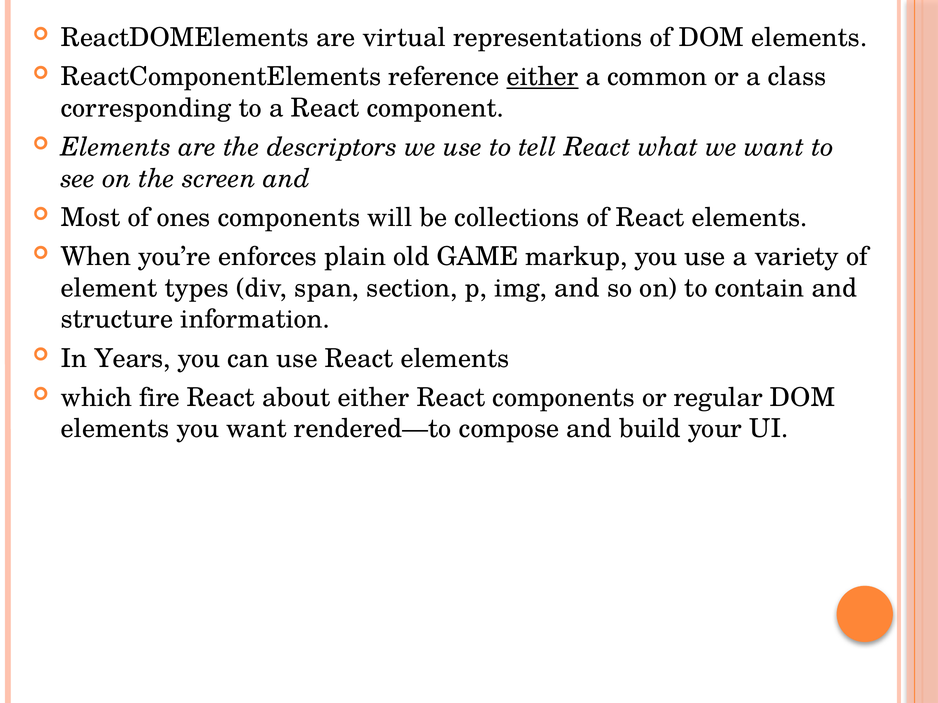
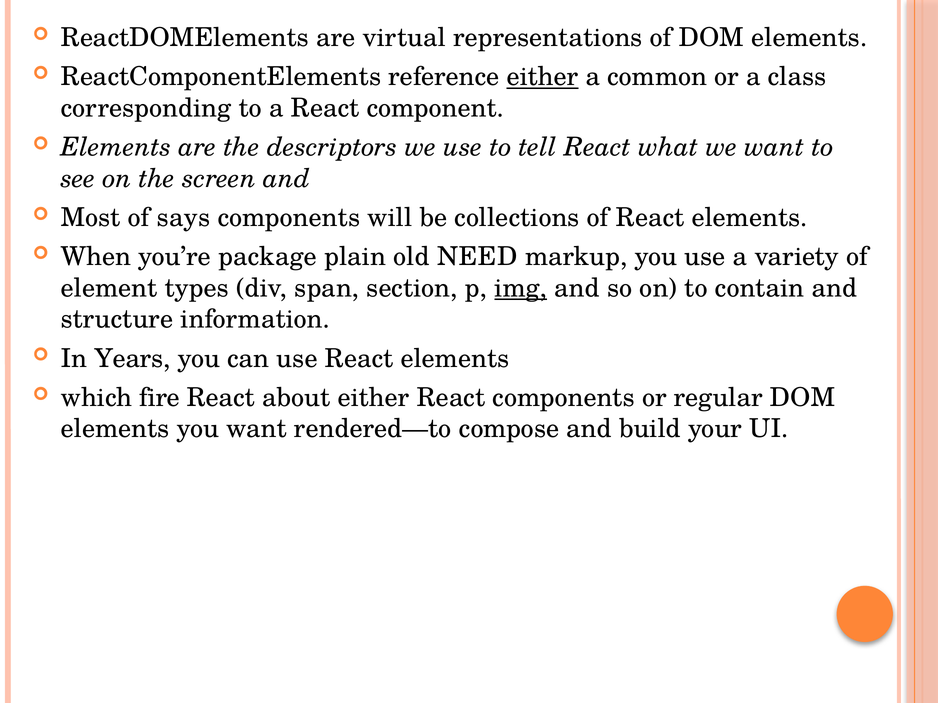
ones: ones -> says
enforces: enforces -> package
GAME: GAME -> NEED
img underline: none -> present
